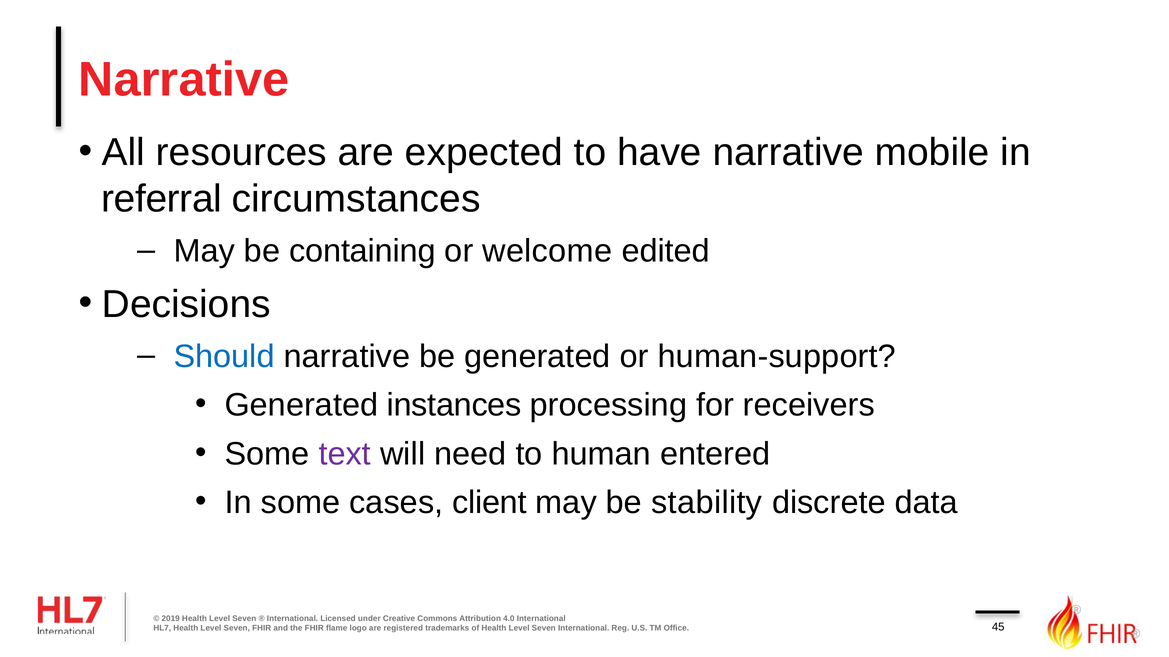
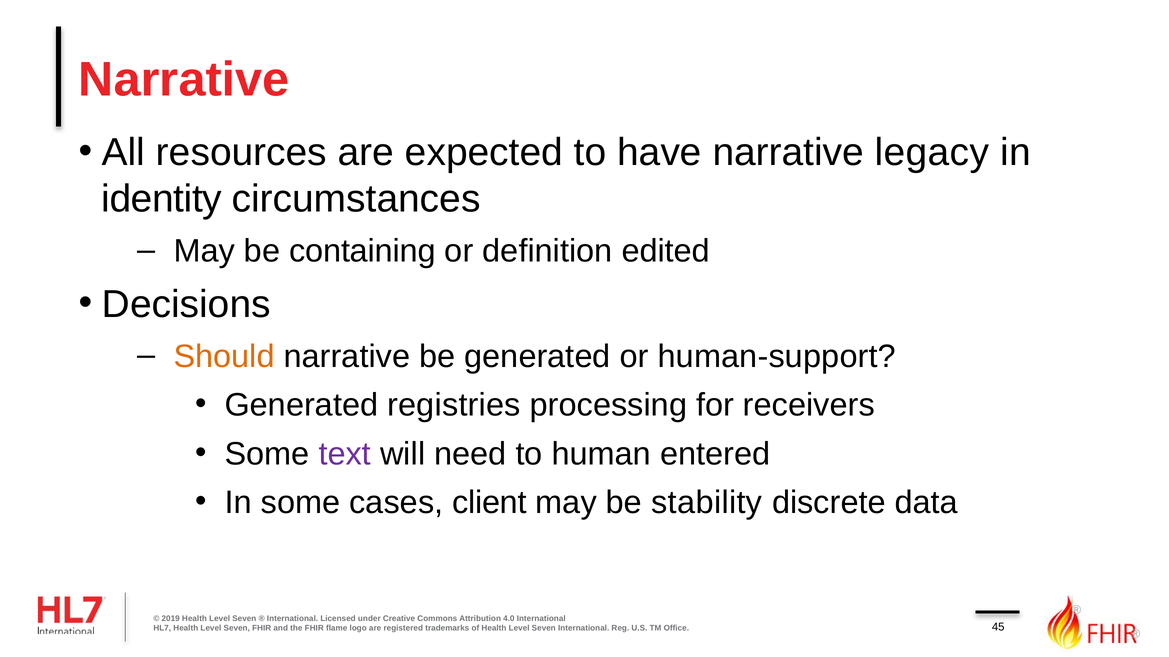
mobile: mobile -> legacy
referral: referral -> identity
welcome: welcome -> definition
Should colour: blue -> orange
instances: instances -> registries
